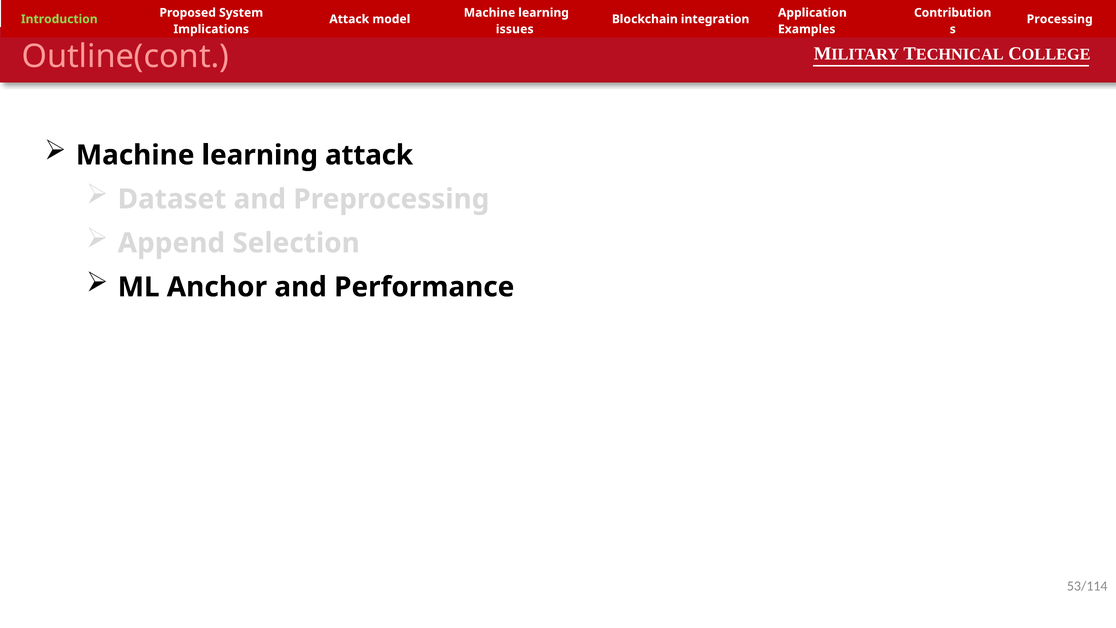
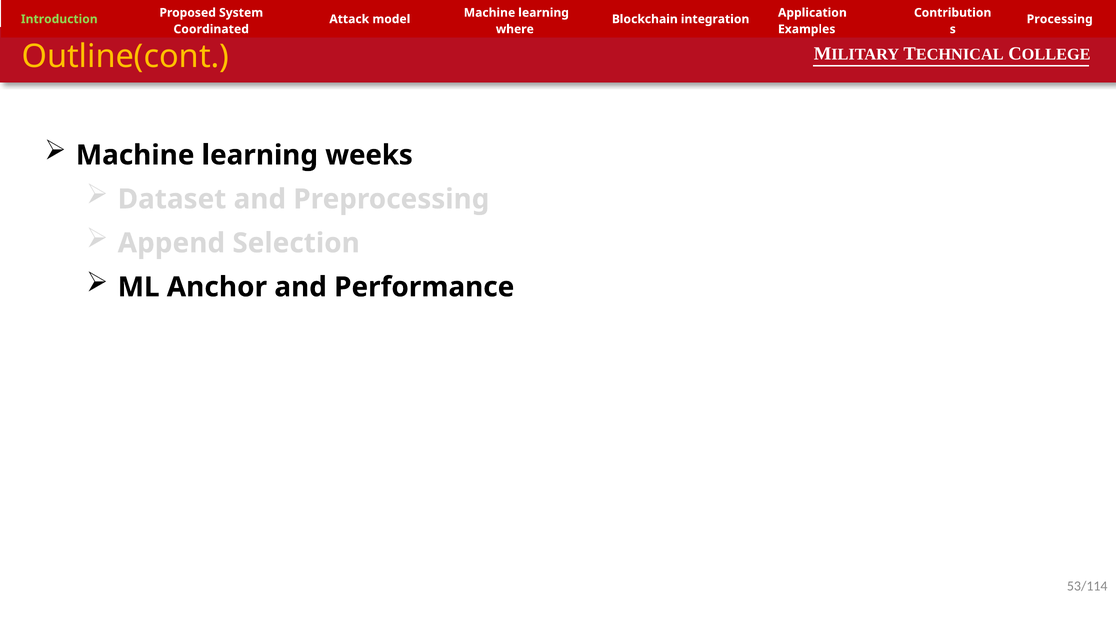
Implications: Implications -> Coordinated
issues: issues -> where
Outline(cont colour: pink -> yellow
learning attack: attack -> weeks
